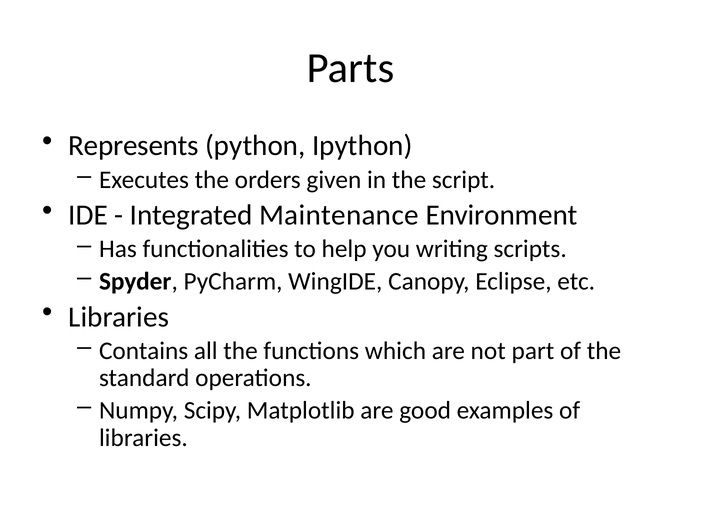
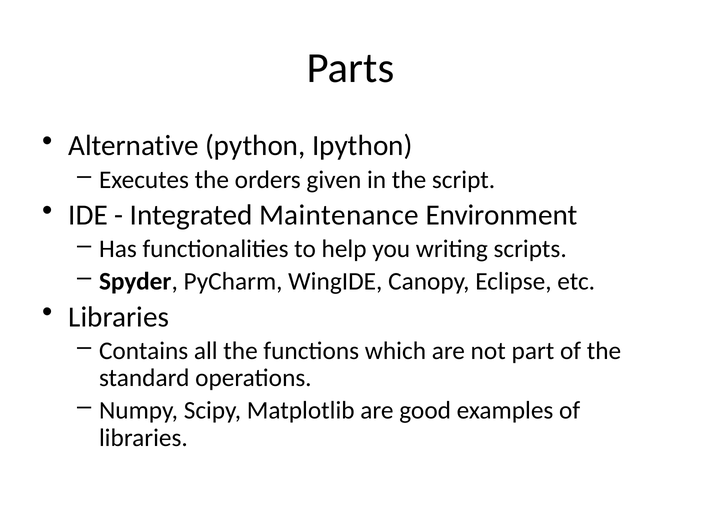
Represents: Represents -> Alternative
